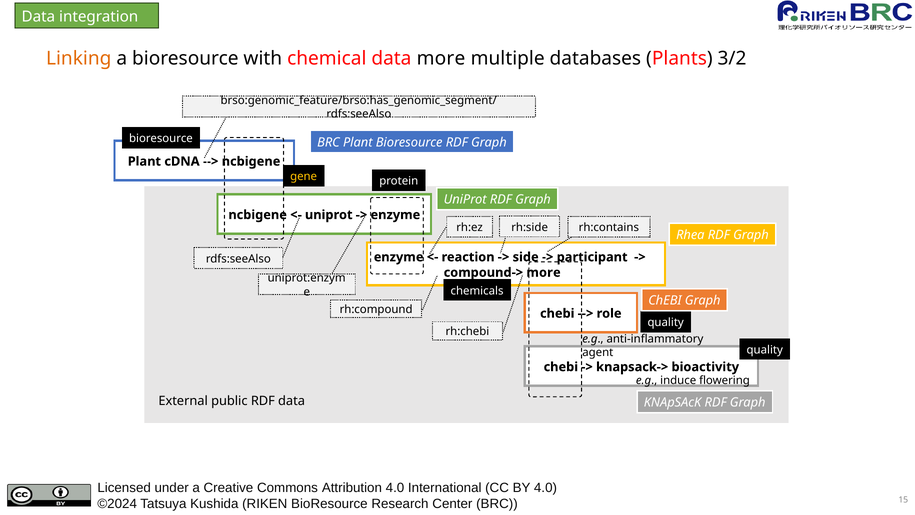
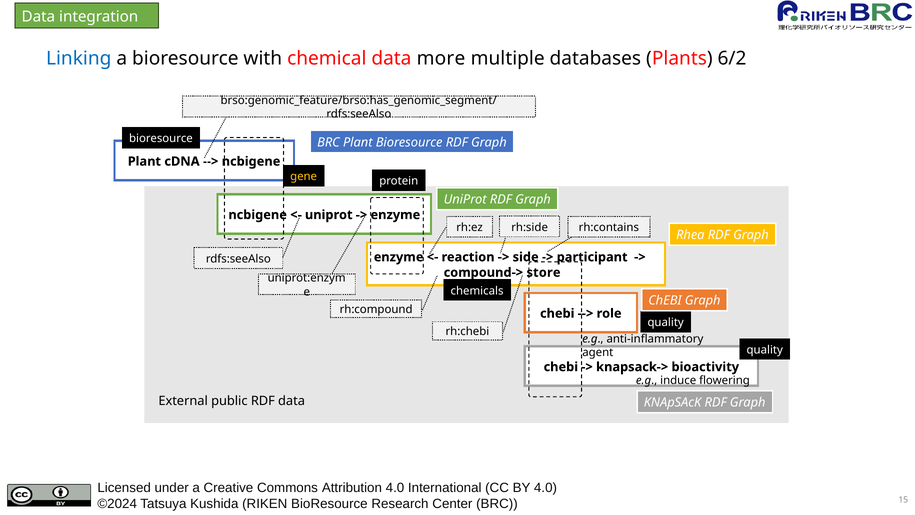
Linking colour: orange -> blue
3/2: 3/2 -> 6/2
more at (543, 272): more -> store
